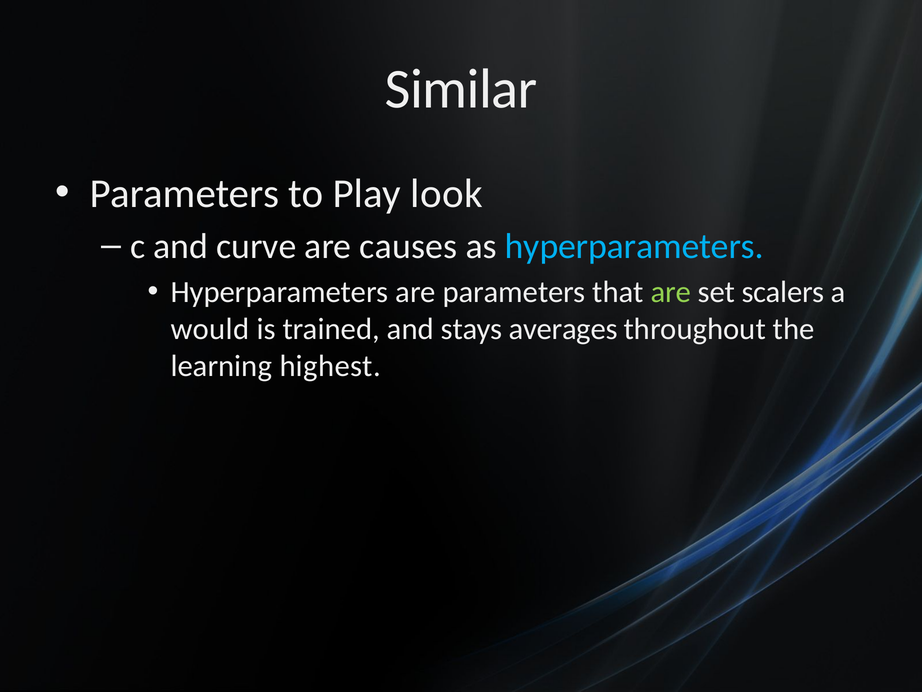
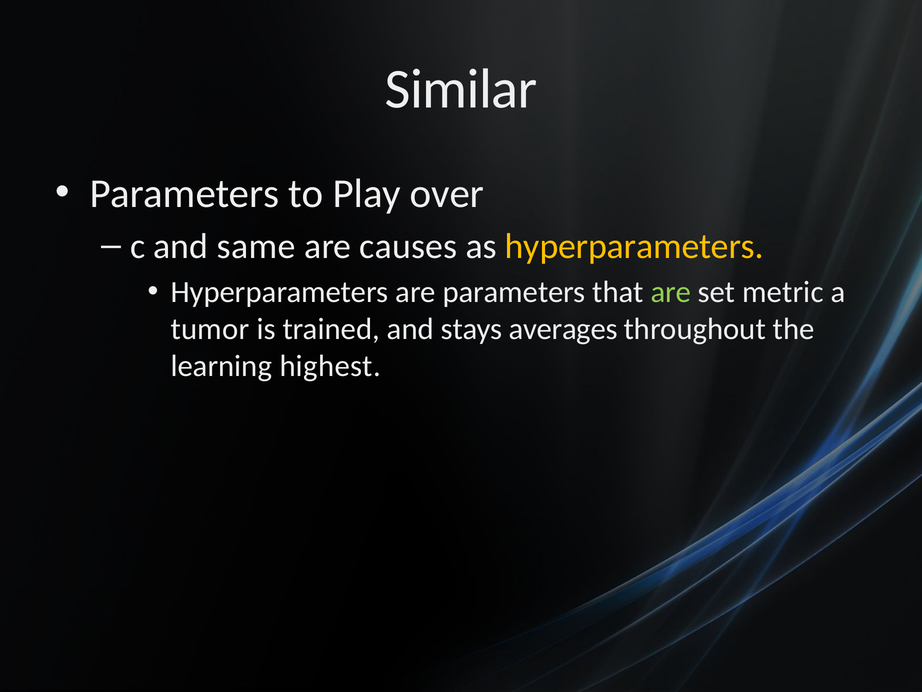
look: look -> over
curve: curve -> same
hyperparameters at (634, 246) colour: light blue -> yellow
scalers: scalers -> metric
would: would -> tumor
